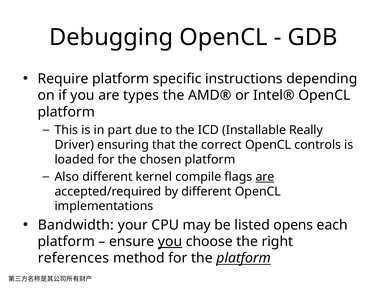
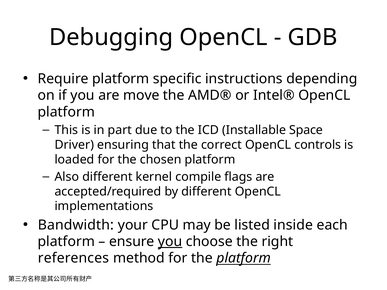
types: types -> move
Really: Really -> Space
are at (265, 177) underline: present -> none
opens: opens -> inside
